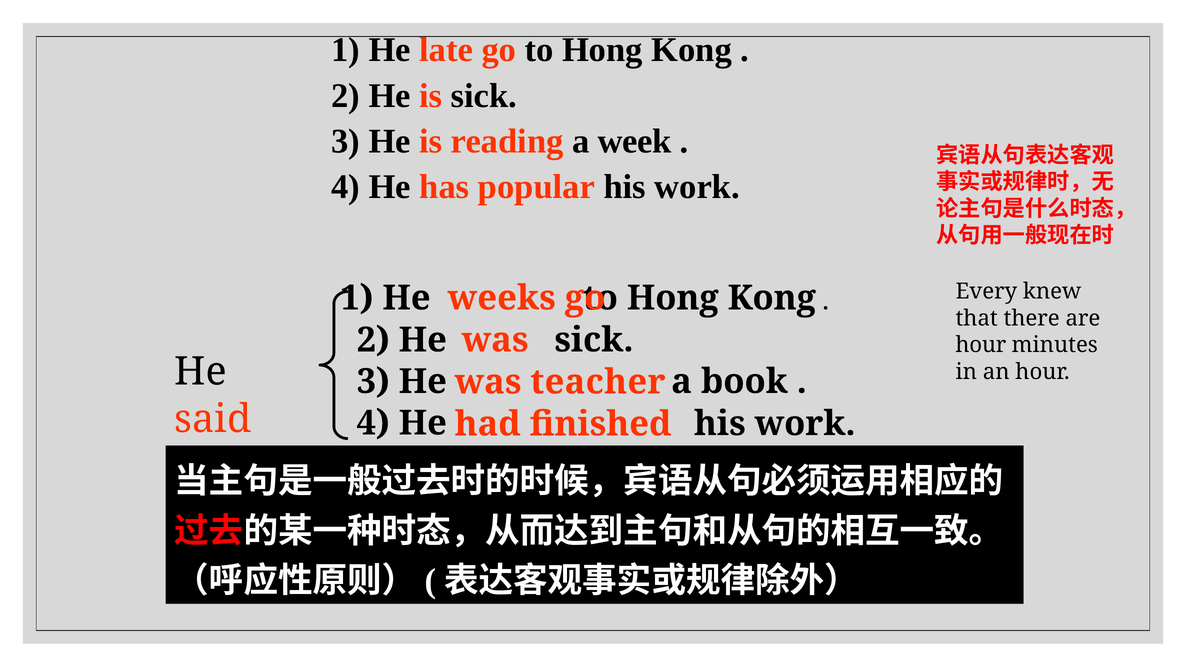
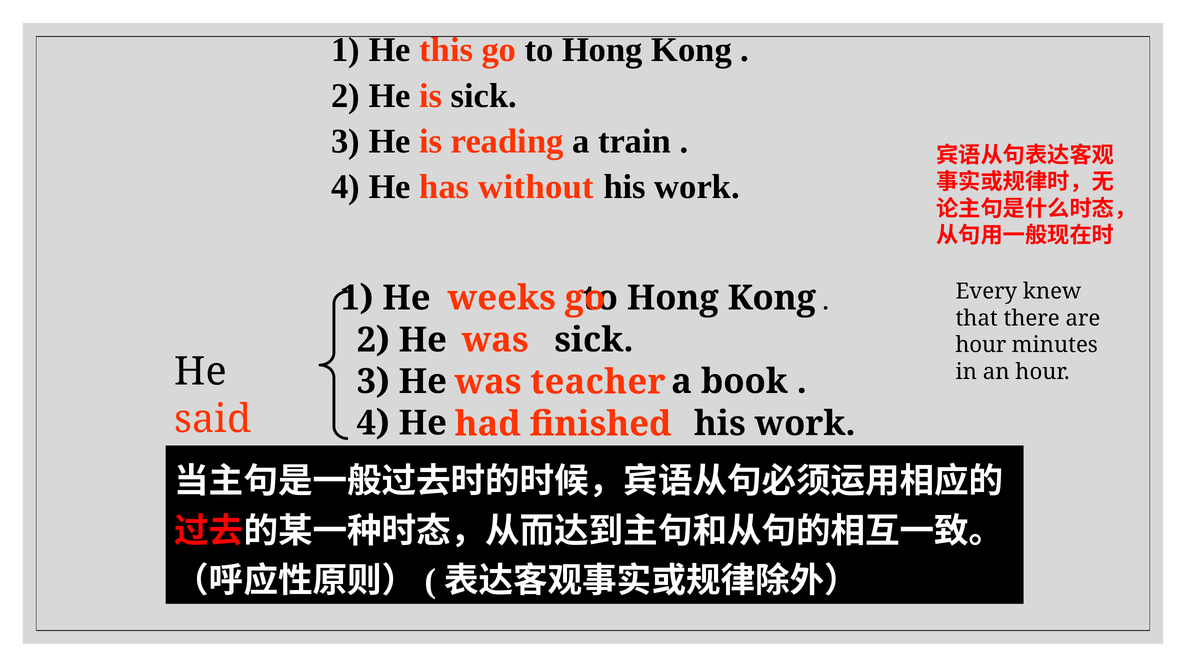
late: late -> this
week: week -> train
popular: popular -> without
